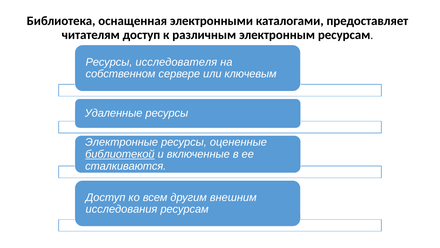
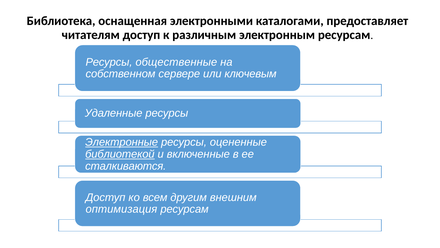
исследователя: исследователя -> общественные
Электронные underline: none -> present
исследования: исследования -> оптимизация
